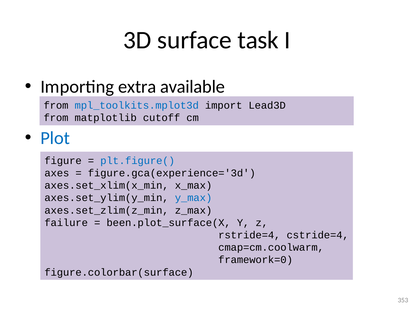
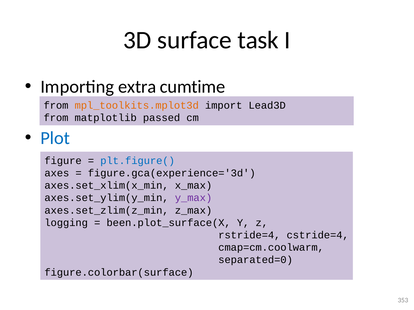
available: available -> cumtime
mpl_toolkits.mplot3d colour: blue -> orange
cutoff: cutoff -> passed
y_max colour: blue -> purple
failure: failure -> logging
framework=0: framework=0 -> separated=0
